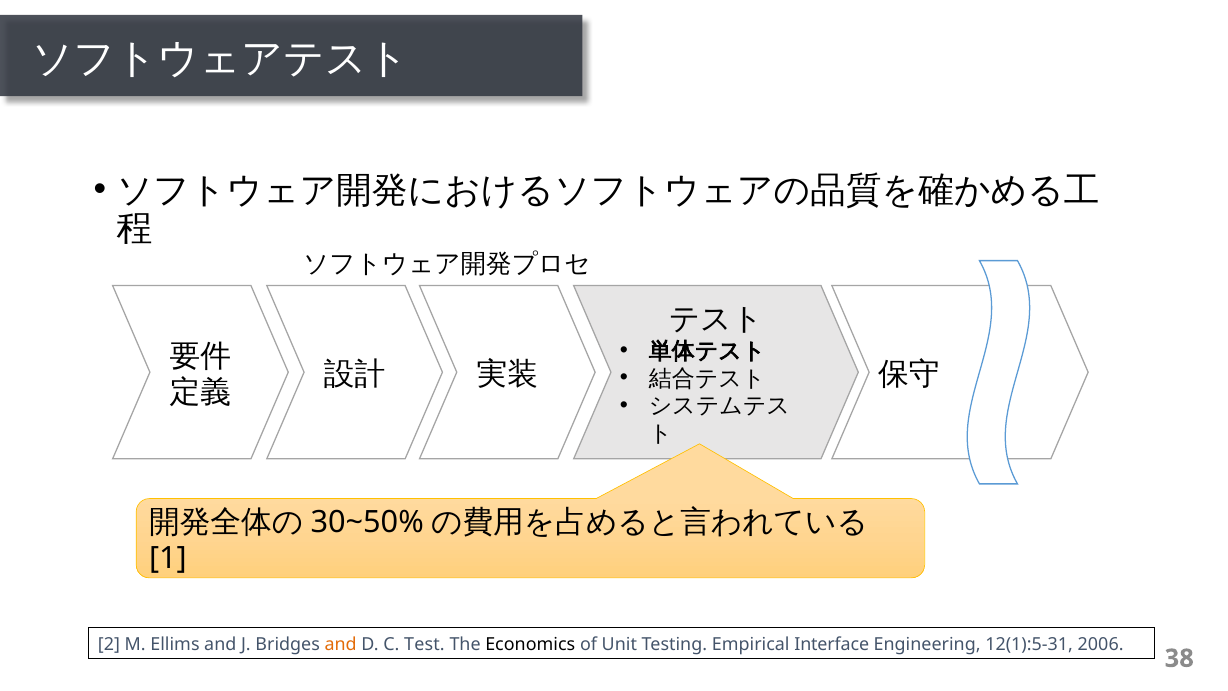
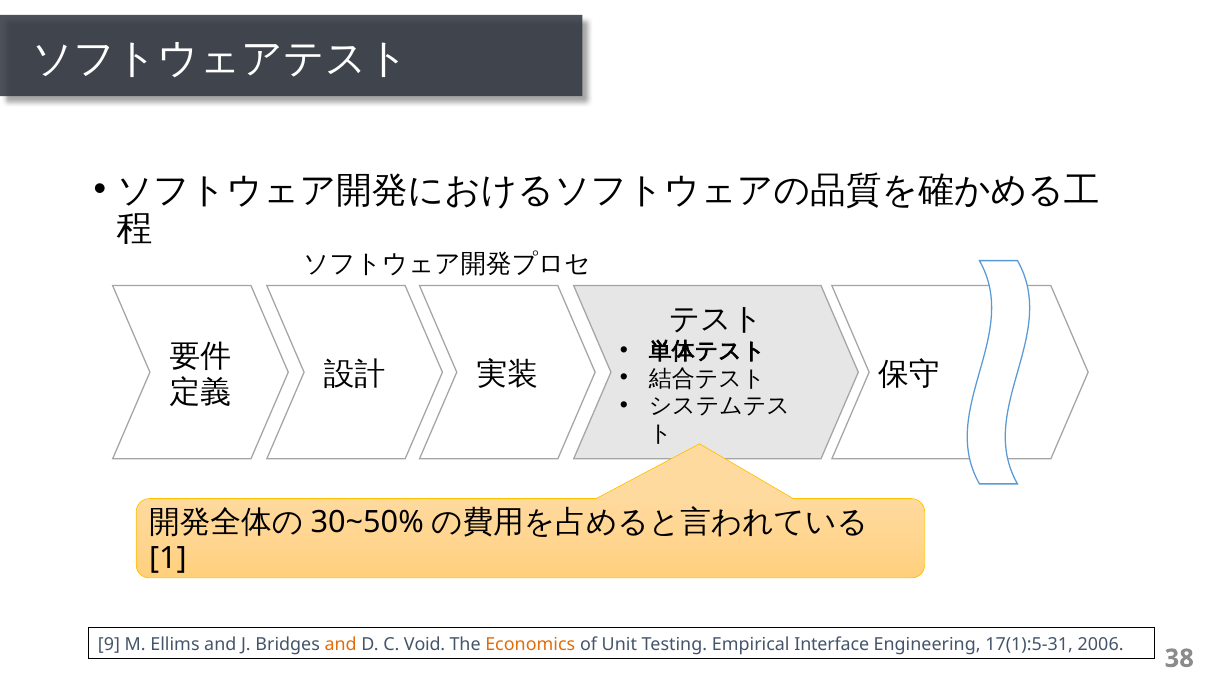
2: 2 -> 9
Test: Test -> Void
Economics colour: black -> orange
12(1):5-31: 12(1):5-31 -> 17(1):5-31
